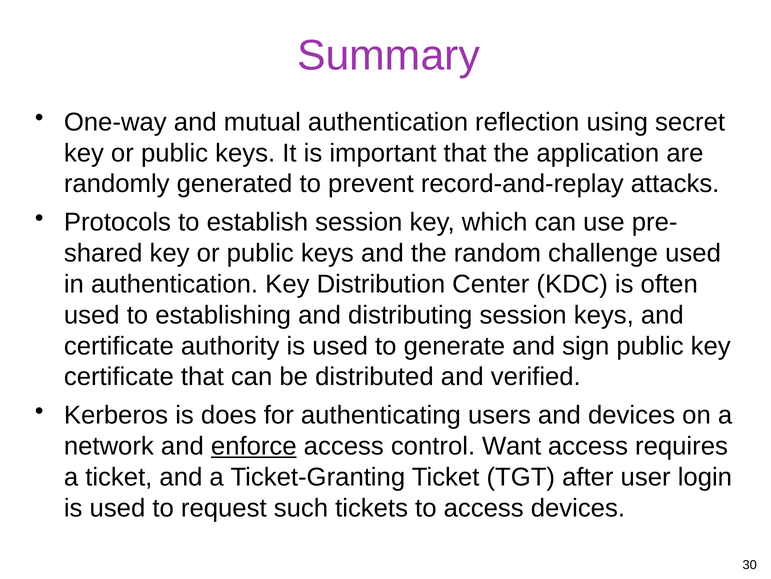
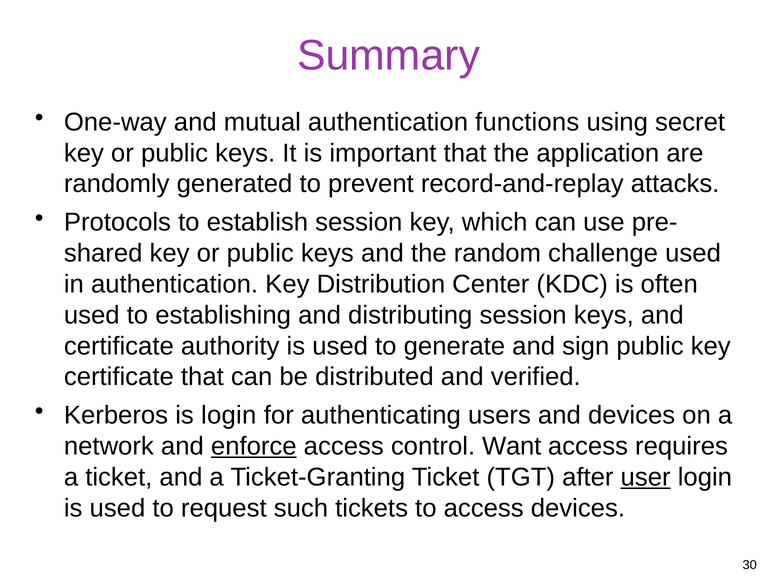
reflection: reflection -> functions
is does: does -> login
user underline: none -> present
